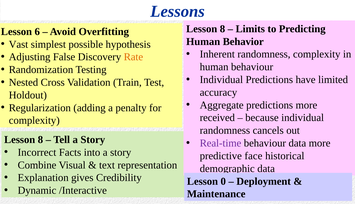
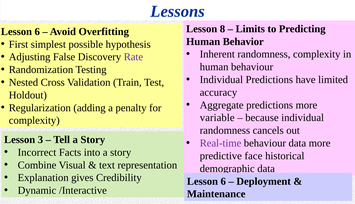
Vast: Vast -> First
Rate colour: orange -> purple
received: received -> variable
8 at (40, 139): 8 -> 3
0 at (223, 181): 0 -> 6
